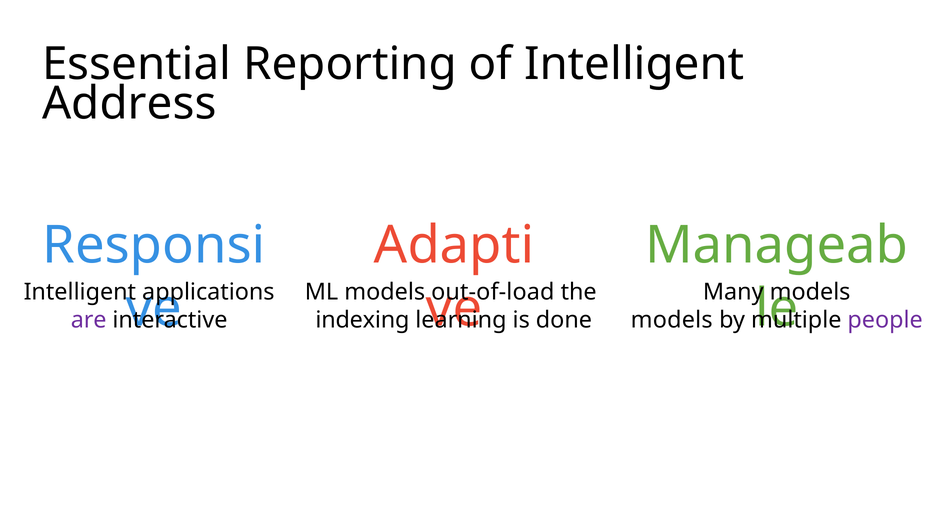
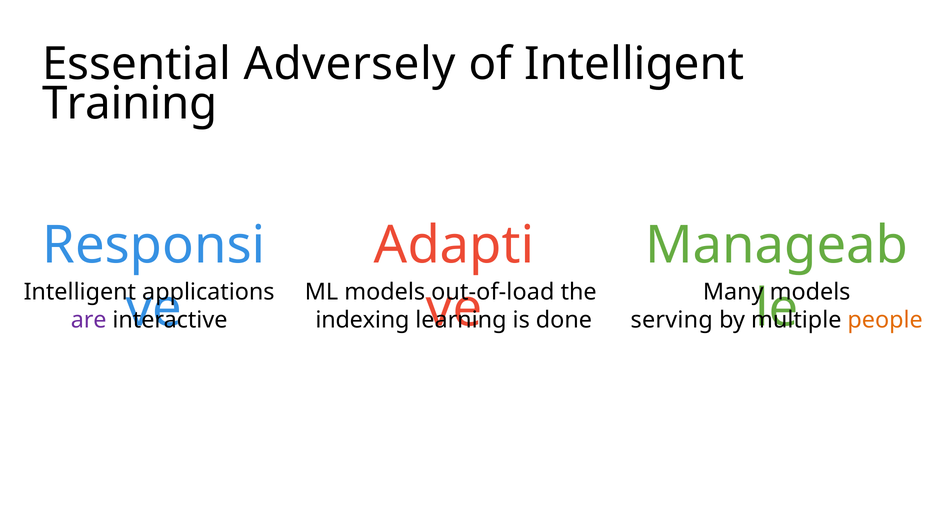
Reporting: Reporting -> Adversely
Address: Address -> Training
models at (672, 320): models -> serving
people colour: purple -> orange
